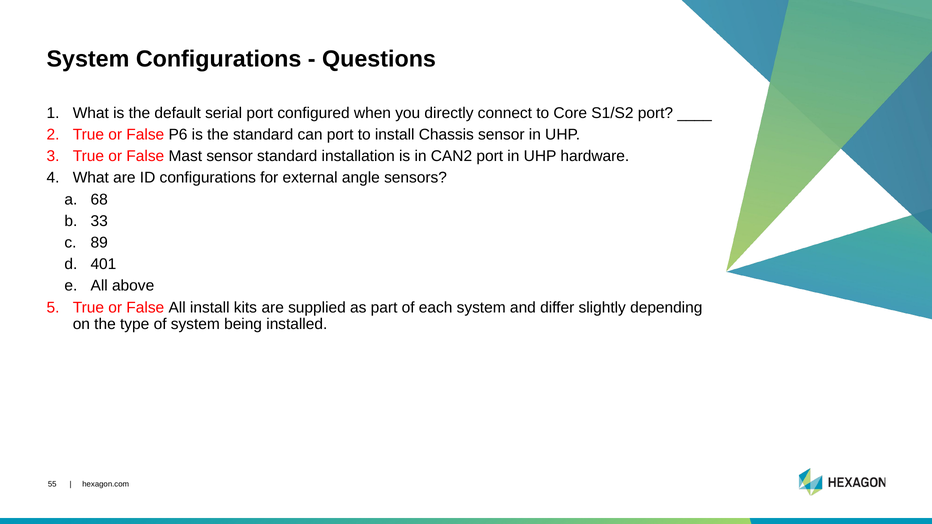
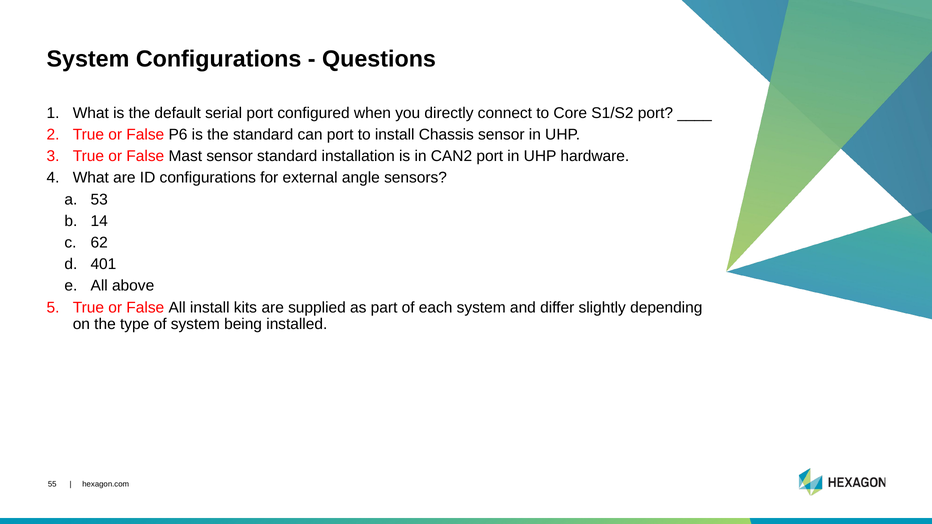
68: 68 -> 53
33: 33 -> 14
89: 89 -> 62
